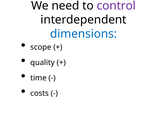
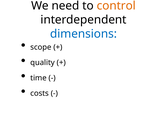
control colour: purple -> orange
